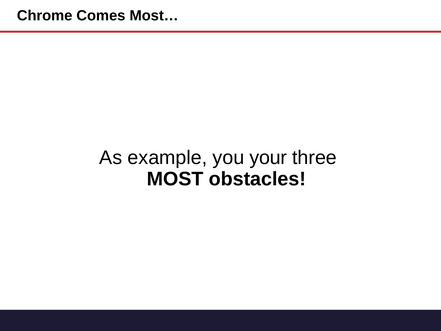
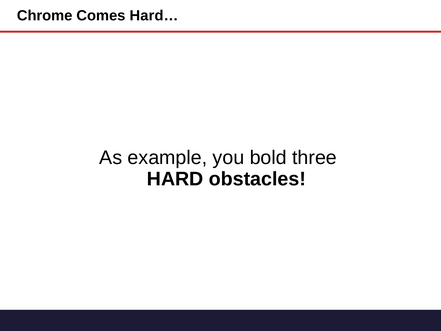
Most…: Most… -> Hard…
your: your -> bold
MOST: MOST -> HARD
